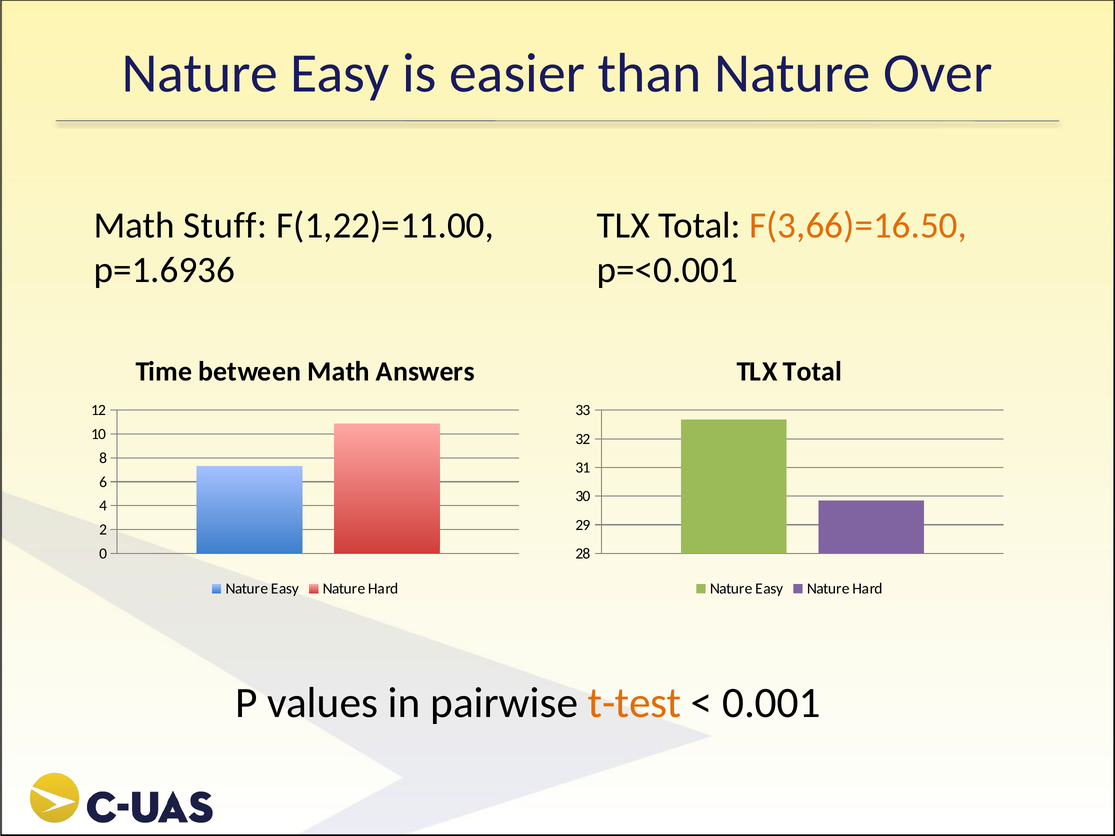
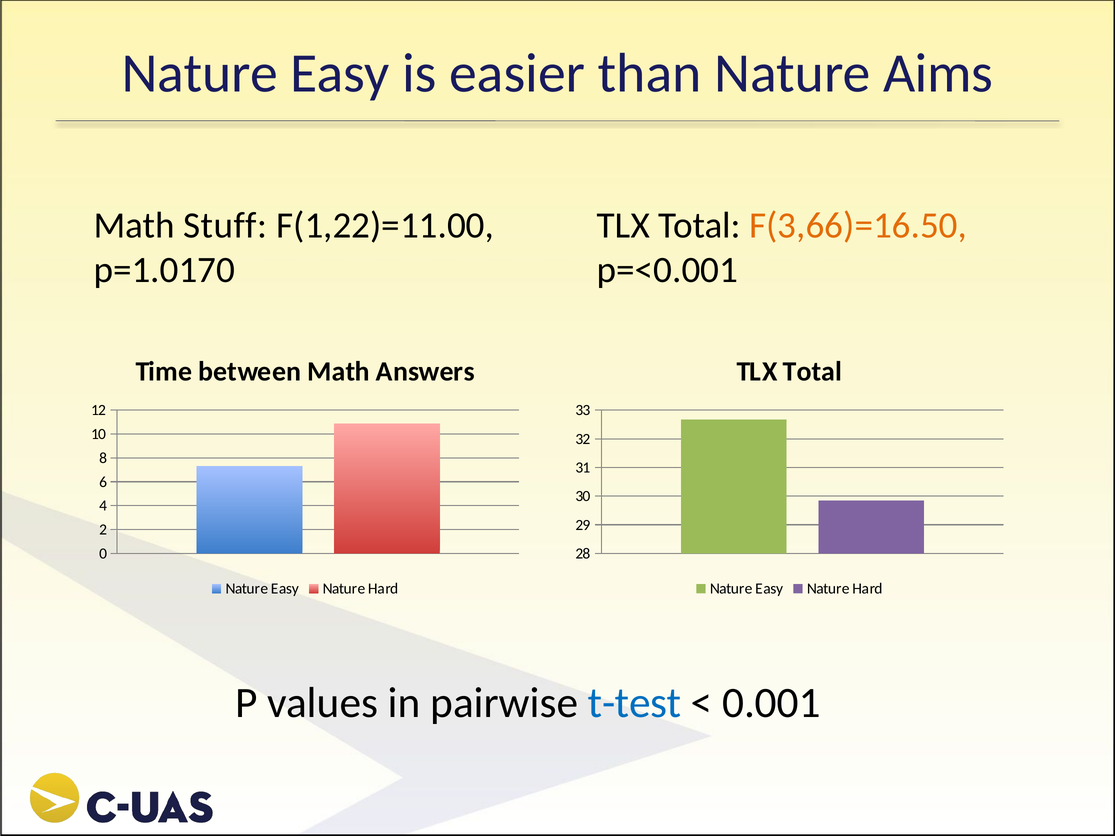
Over: Over -> Aims
p=1.6936: p=1.6936 -> p=1.0170
t-test colour: orange -> blue
